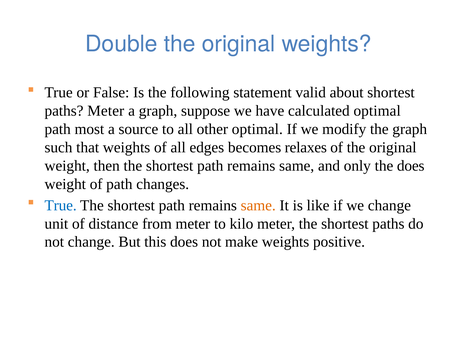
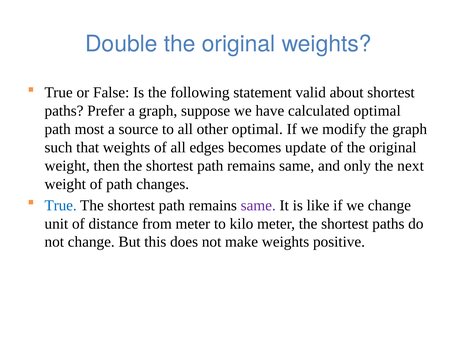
paths Meter: Meter -> Prefer
relaxes: relaxes -> update
the does: does -> next
same at (258, 205) colour: orange -> purple
